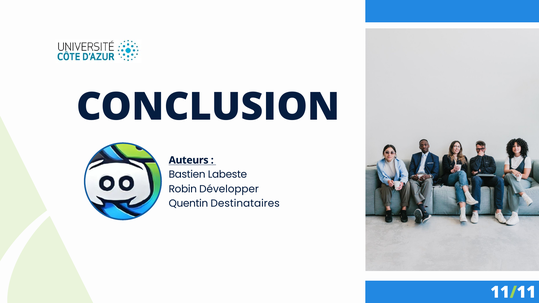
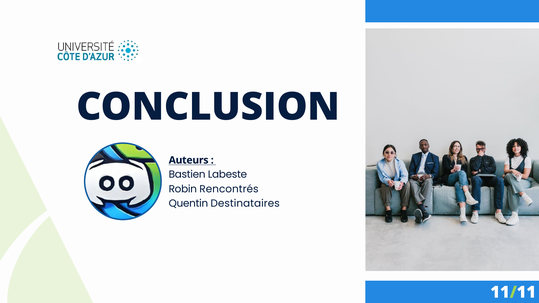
Développer: Développer -> Rencontrés
